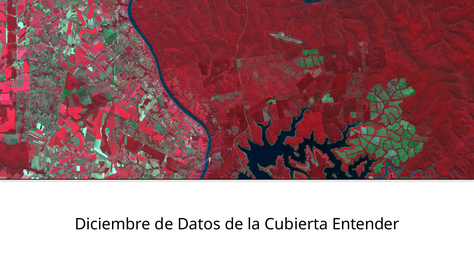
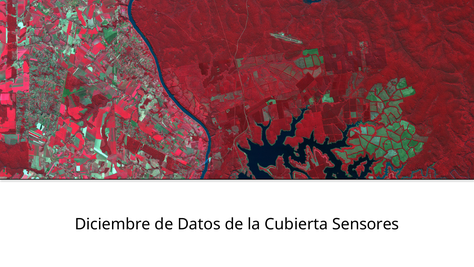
Entender: Entender -> Sensores
